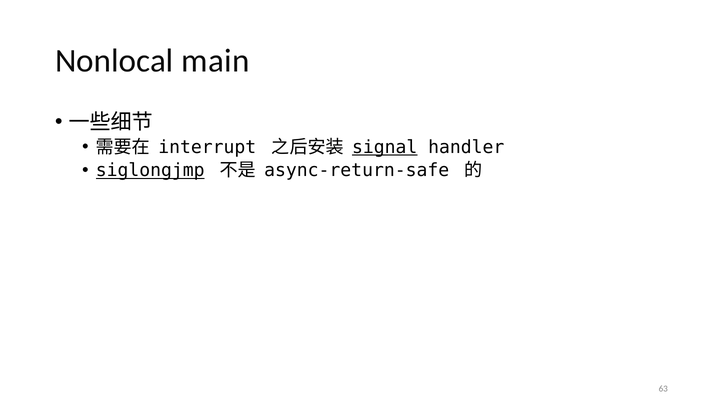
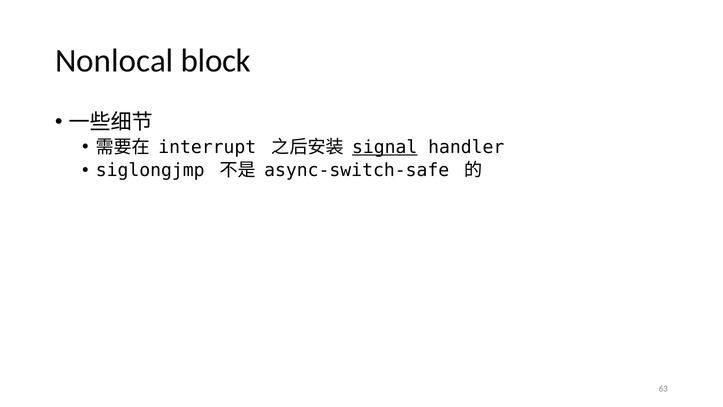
main: main -> block
siglongjmp underline: present -> none
async-return-safe: async-return-safe -> async-switch-safe
